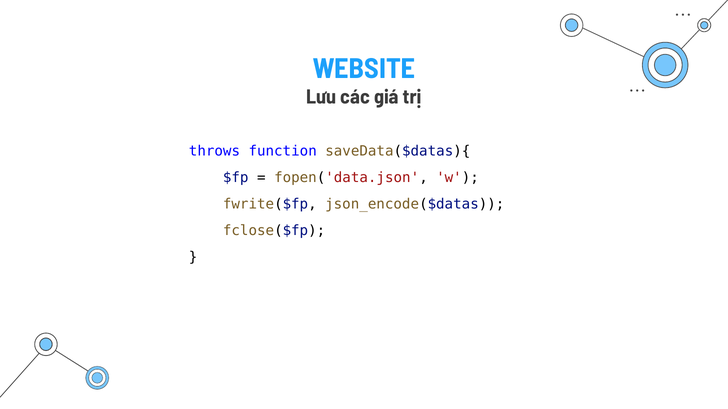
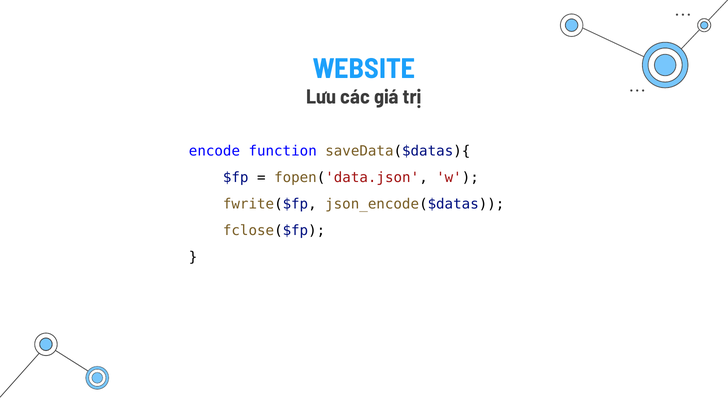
throws: throws -> encode
